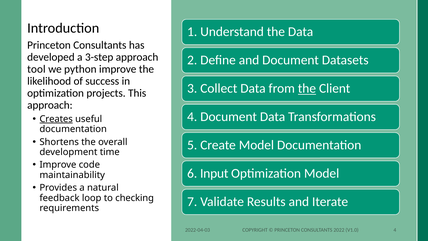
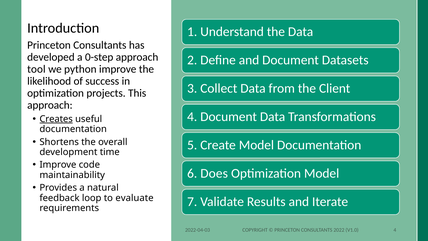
3-step: 3-step -> 0-step
the at (307, 88) underline: present -> none
Input: Input -> Does
checking: checking -> evaluate
